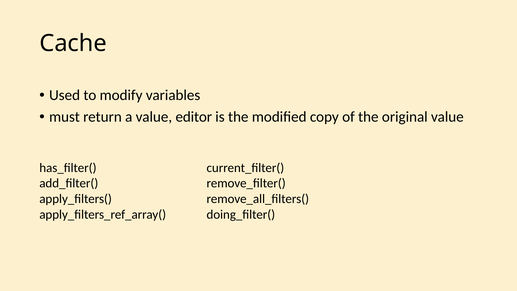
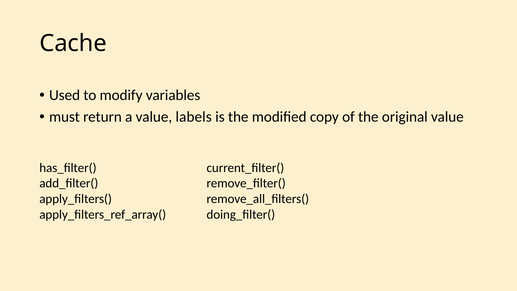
editor: editor -> labels
